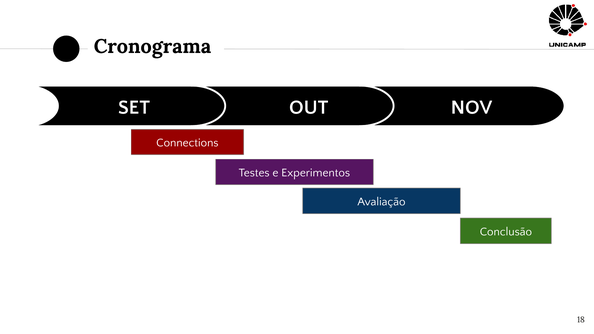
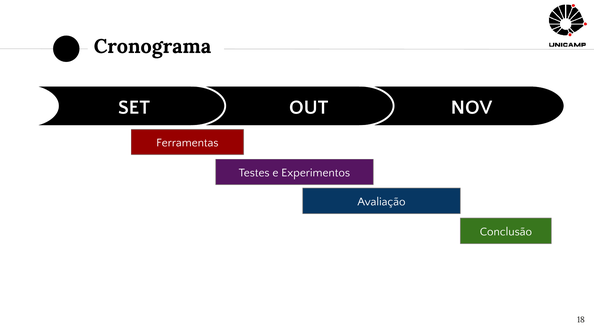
Connections: Connections -> Ferramentas
